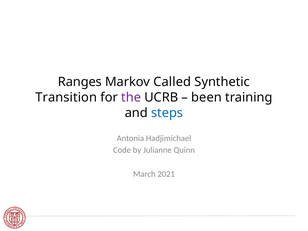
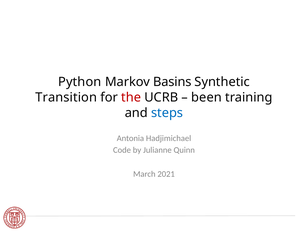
Ranges: Ranges -> Python
Called: Called -> Basins
the colour: purple -> red
